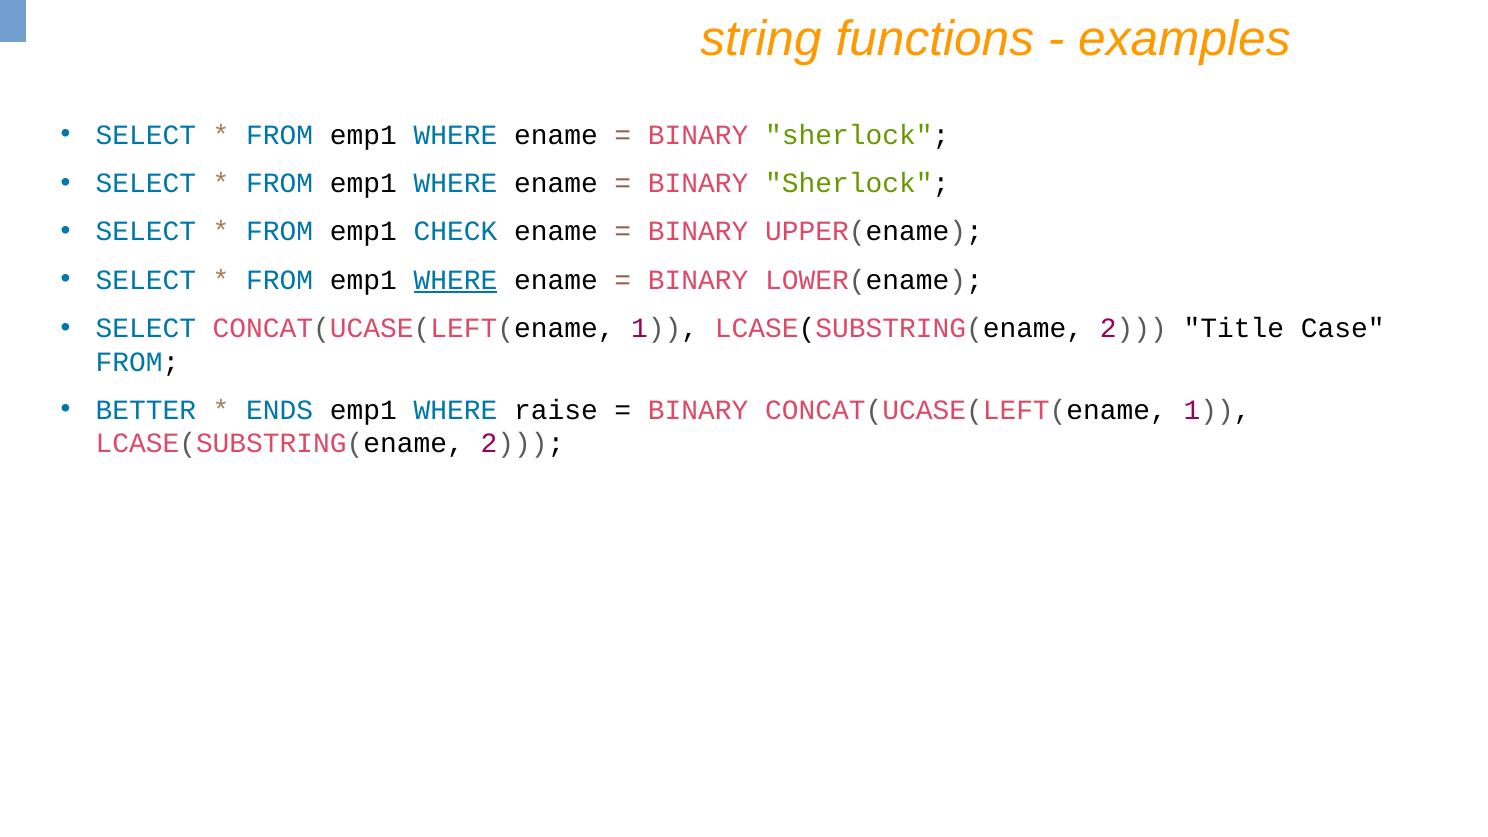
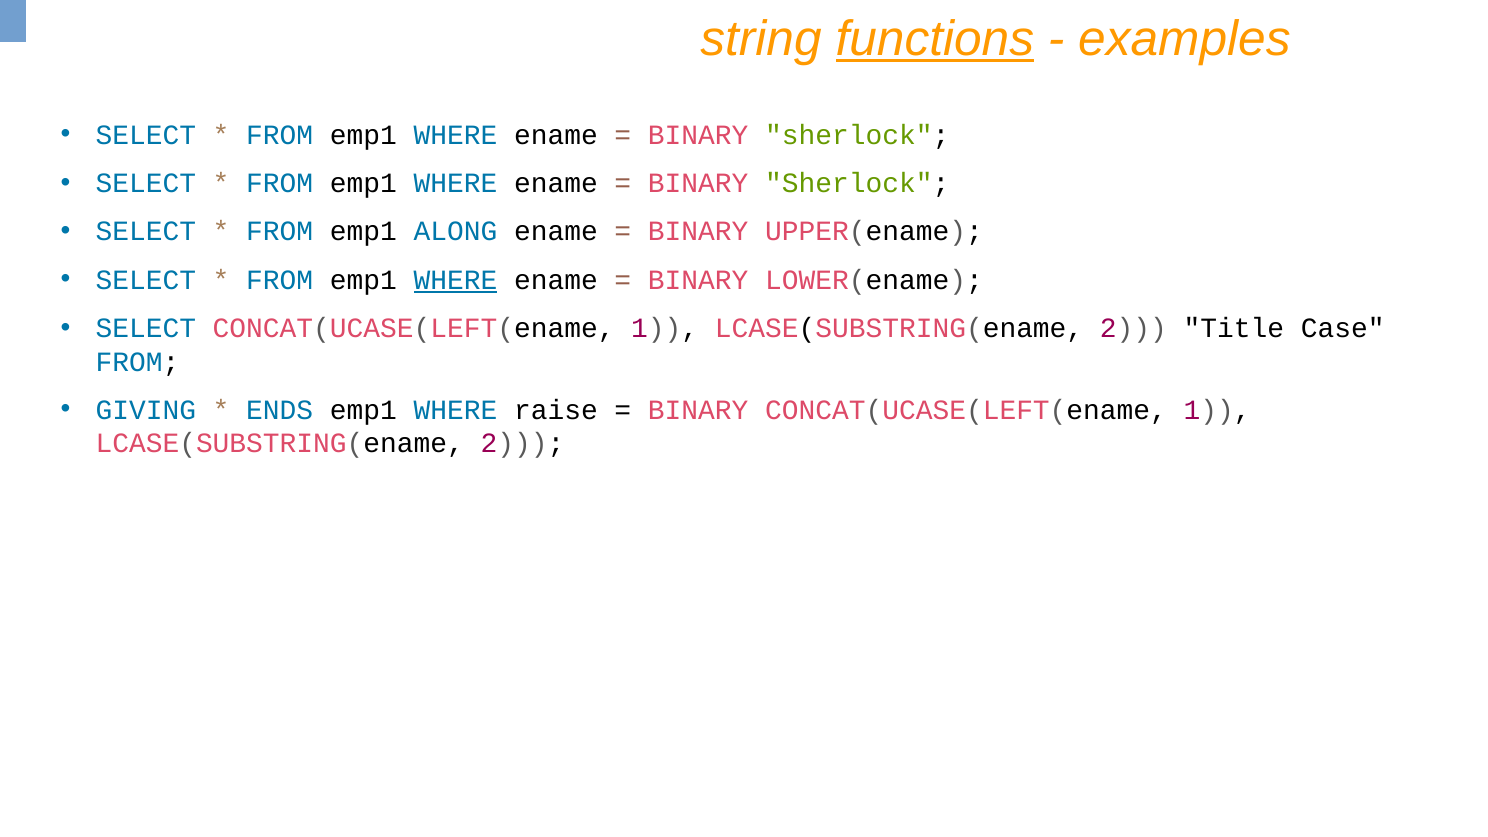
functions underline: none -> present
CHECK: CHECK -> ALONG
BETTER: BETTER -> GIVING
